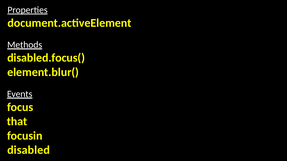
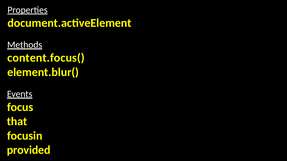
disabled.focus(: disabled.focus( -> content.focus(
disabled: disabled -> provided
